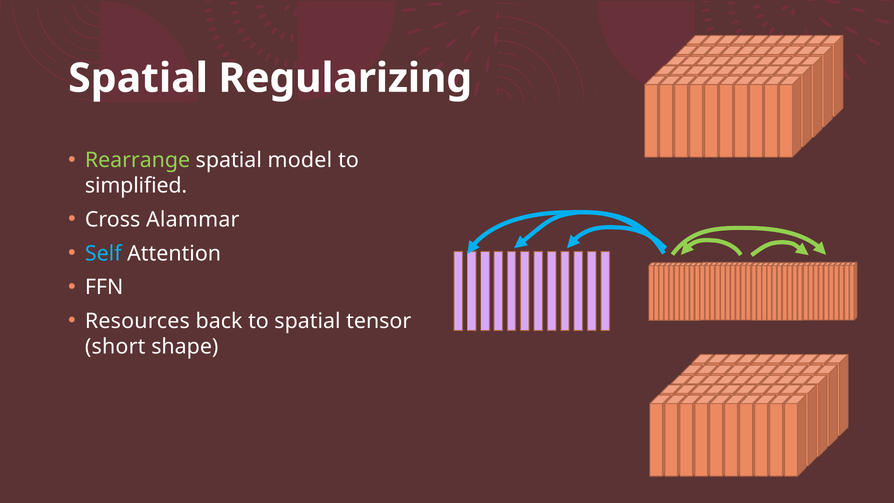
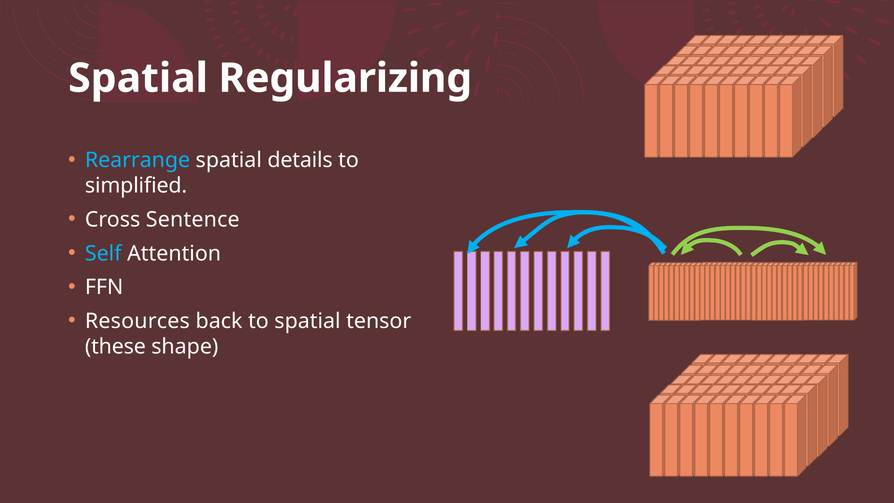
Rearrange colour: light green -> light blue
model: model -> details
Alammar: Alammar -> Sentence
short: short -> these
